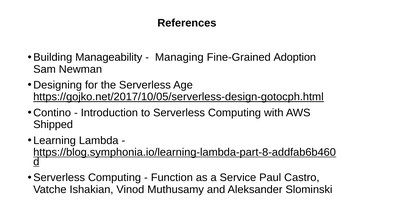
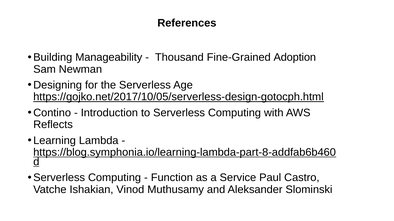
Managing: Managing -> Thousand
Shipped: Shipped -> Reflects
